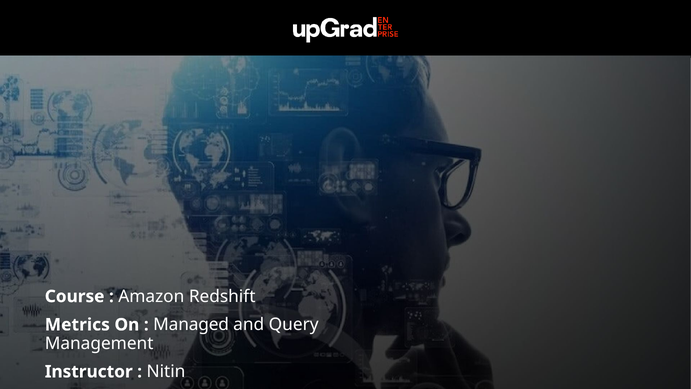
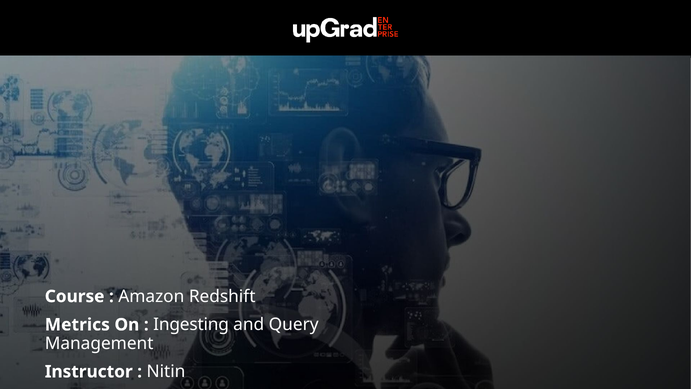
Managed: Managed -> Ingesting
